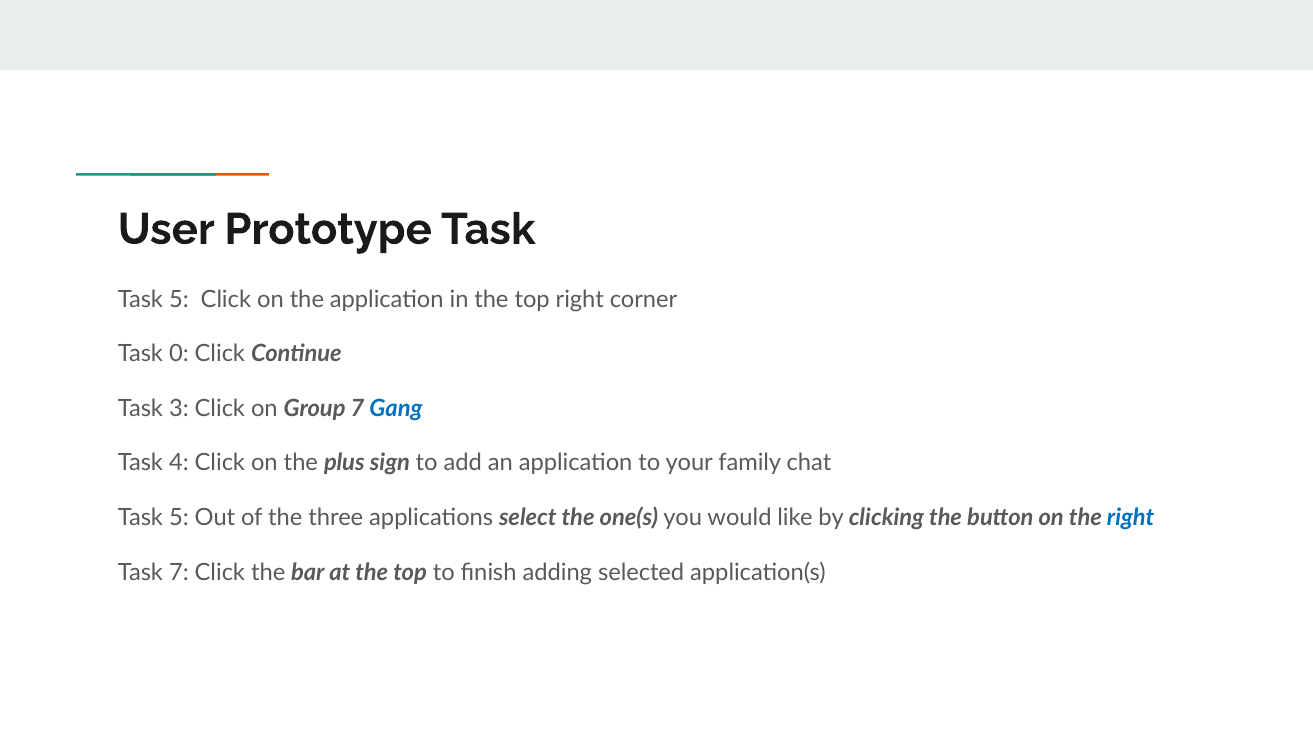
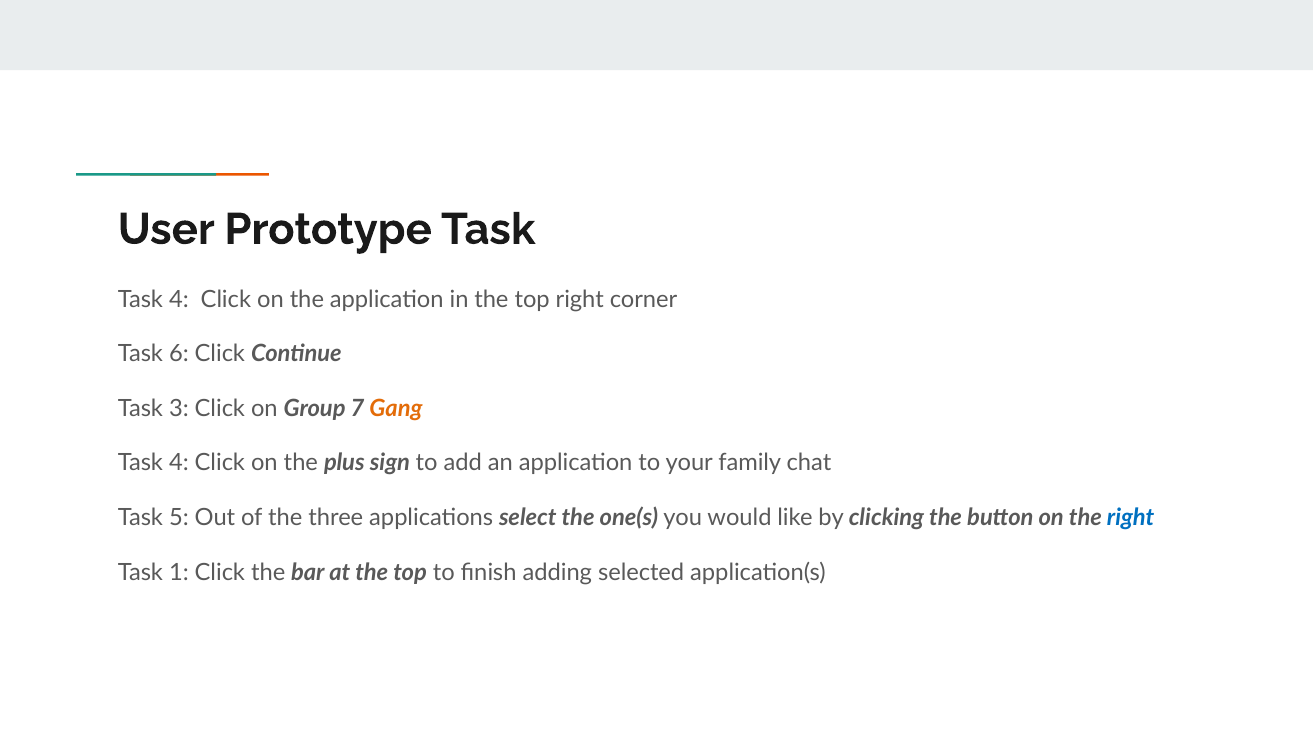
5 at (179, 299): 5 -> 4
0: 0 -> 6
Gang colour: blue -> orange
Task 7: 7 -> 1
